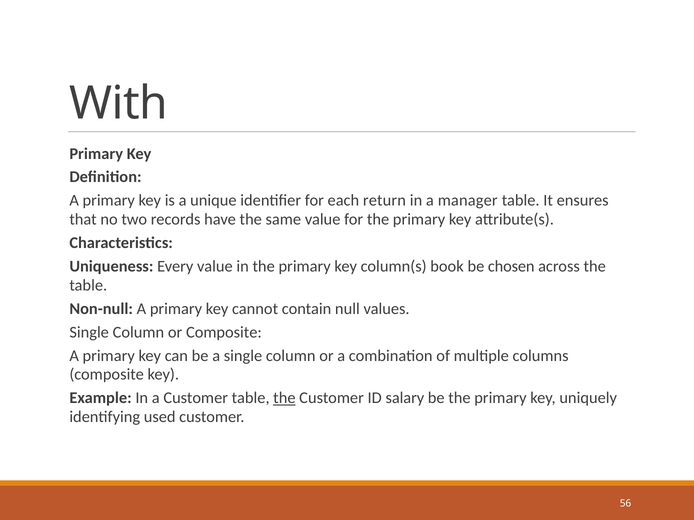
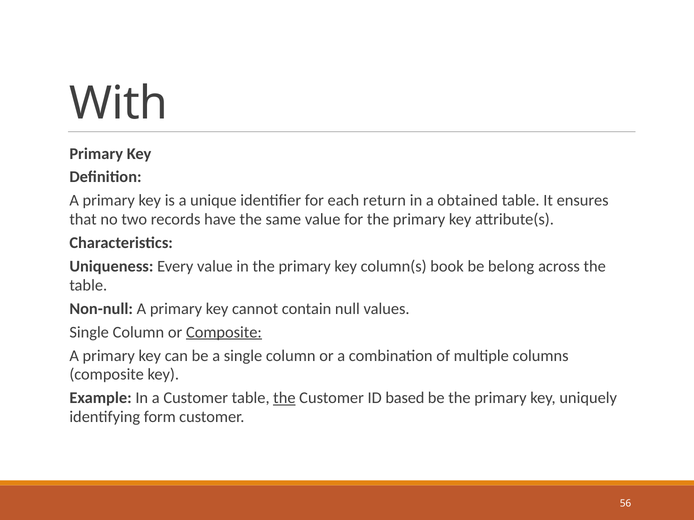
manager: manager -> obtained
chosen: chosen -> belong
Composite at (224, 332) underline: none -> present
salary: salary -> based
used: used -> form
